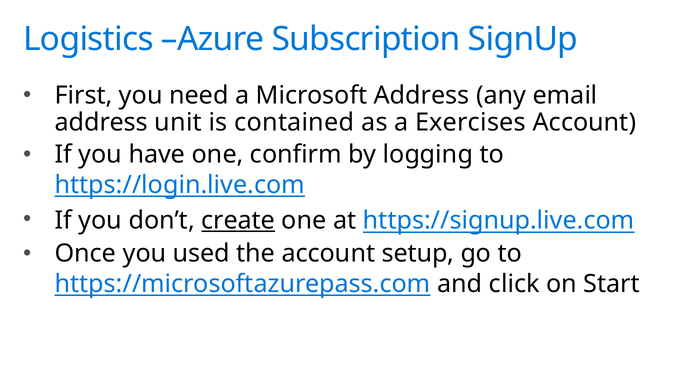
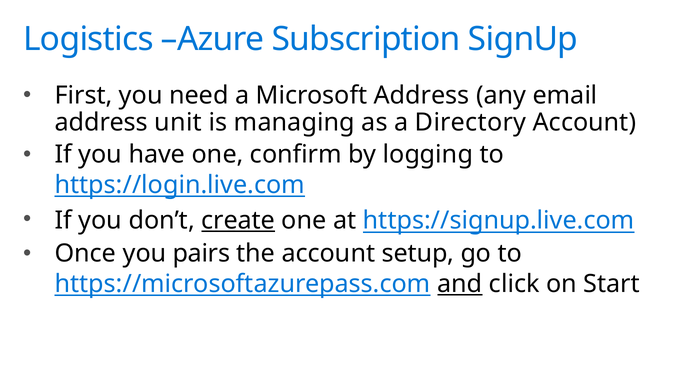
contained: contained -> managing
Exercises: Exercises -> Directory
used: used -> pairs
and underline: none -> present
